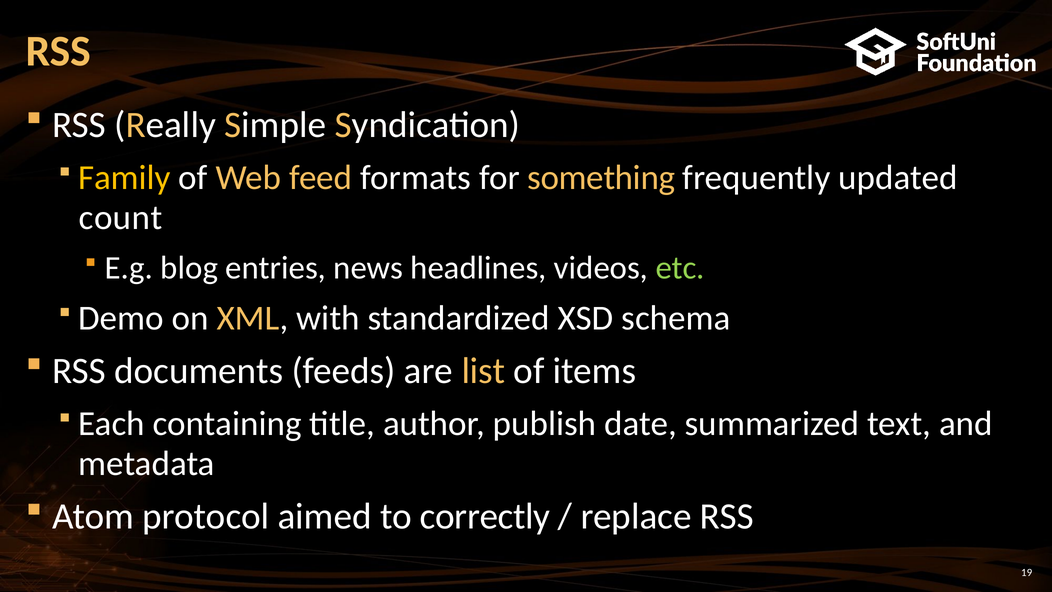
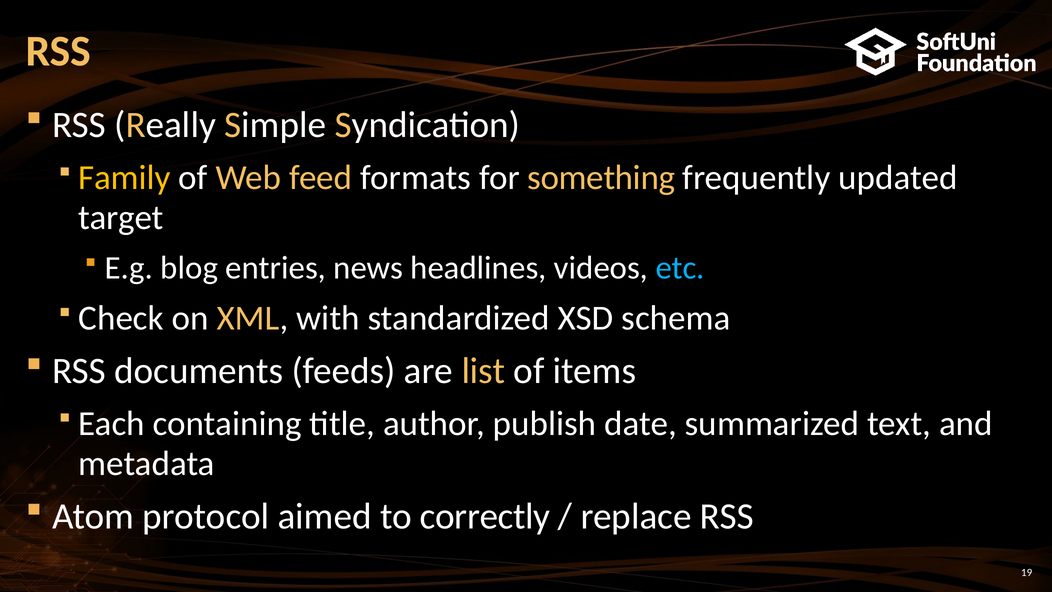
count: count -> target
etc colour: light green -> light blue
Demo: Demo -> Check
